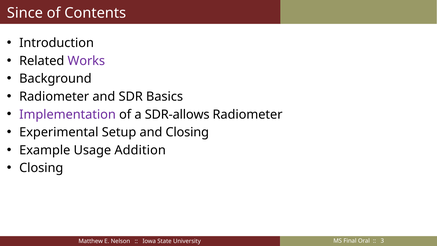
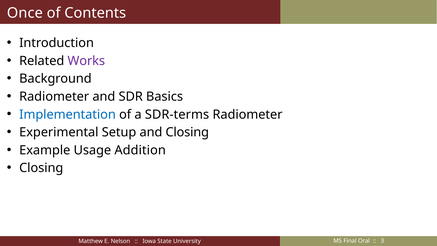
Since: Since -> Once
Implementation colour: purple -> blue
SDR-allows: SDR-allows -> SDR-terms
